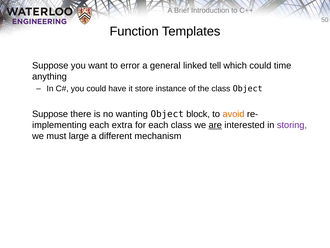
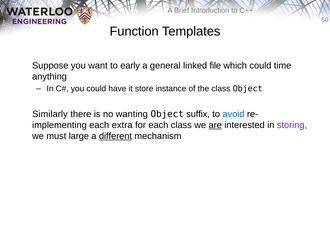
error: error -> early
tell: tell -> file
Suppose at (50, 114): Suppose -> Similarly
block: block -> suffix
avoid colour: orange -> blue
different underline: none -> present
